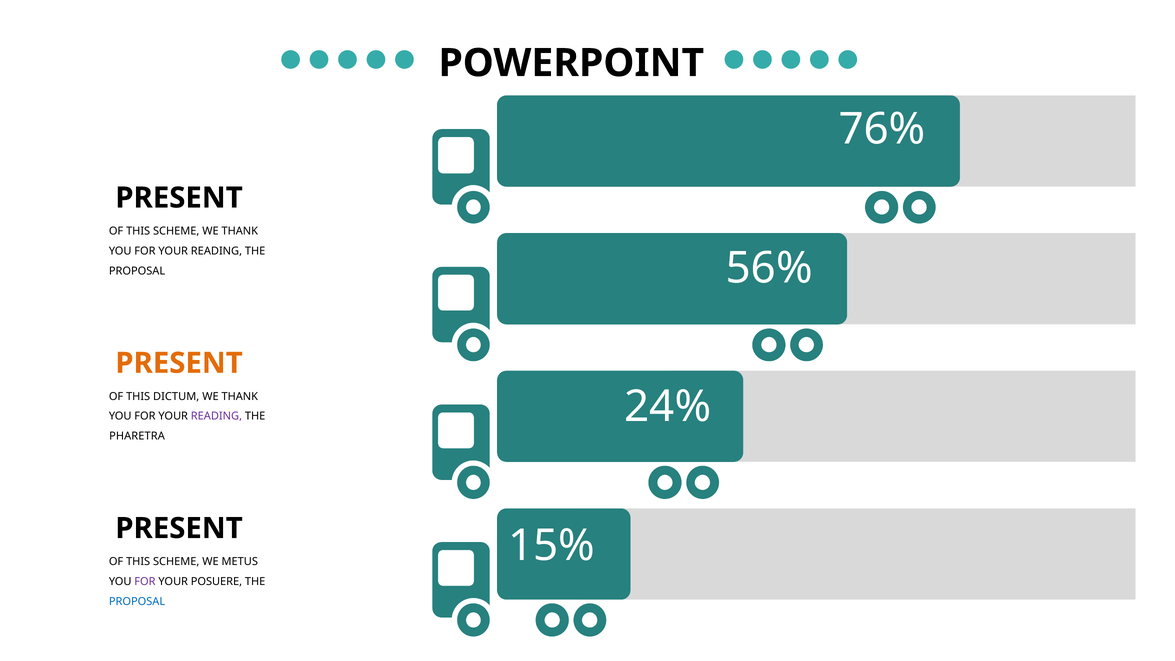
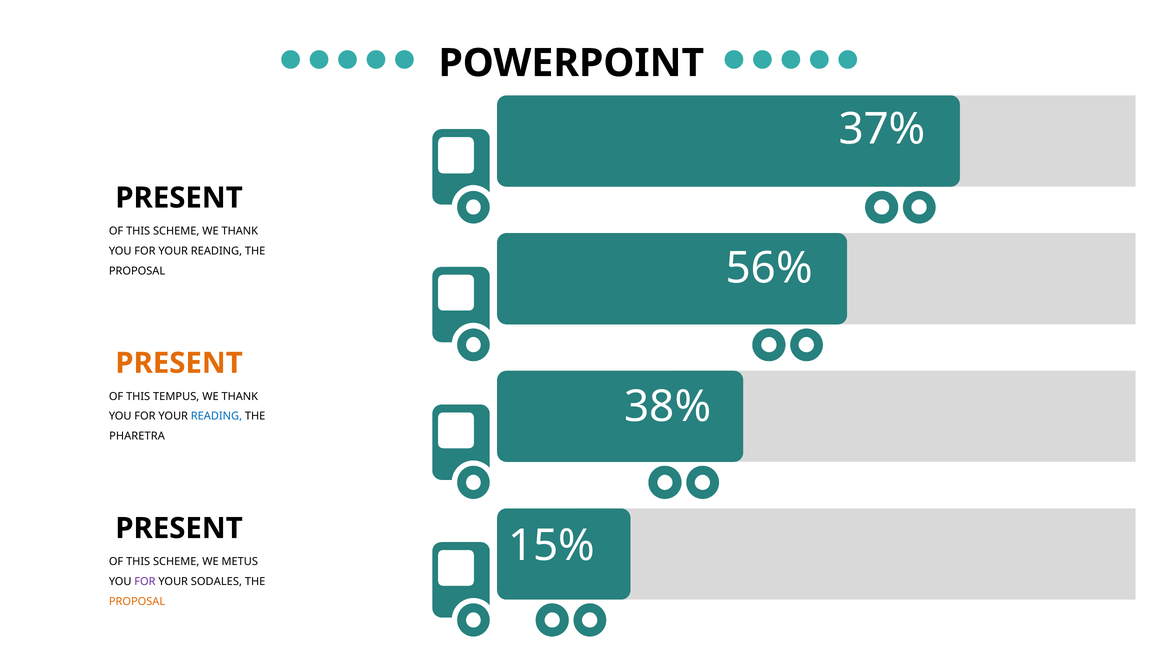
76%: 76% -> 37%
DICTUM: DICTUM -> TEMPUS
24%: 24% -> 38%
READING at (216, 416) colour: purple -> blue
POSUERE: POSUERE -> SODALES
PROPOSAL at (137, 601) colour: blue -> orange
